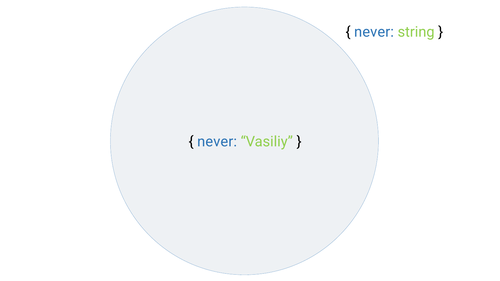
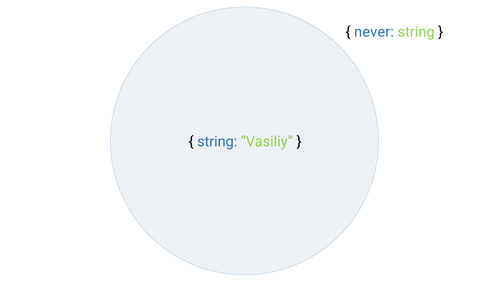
never at (217, 142): never -> string
